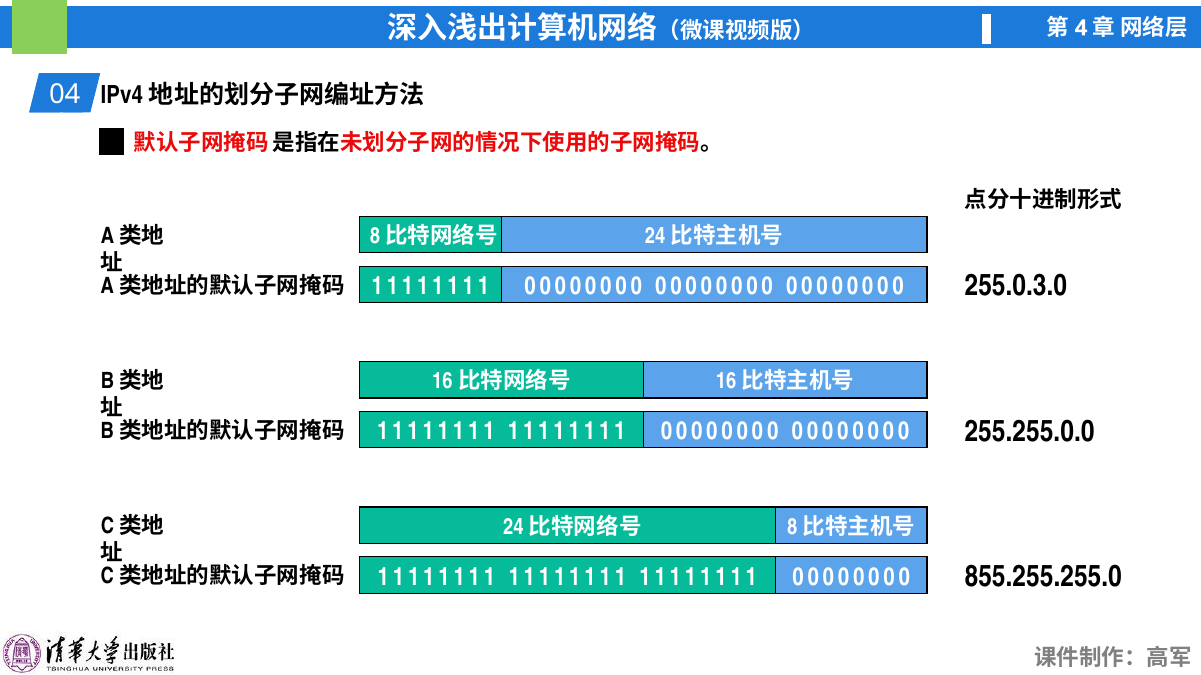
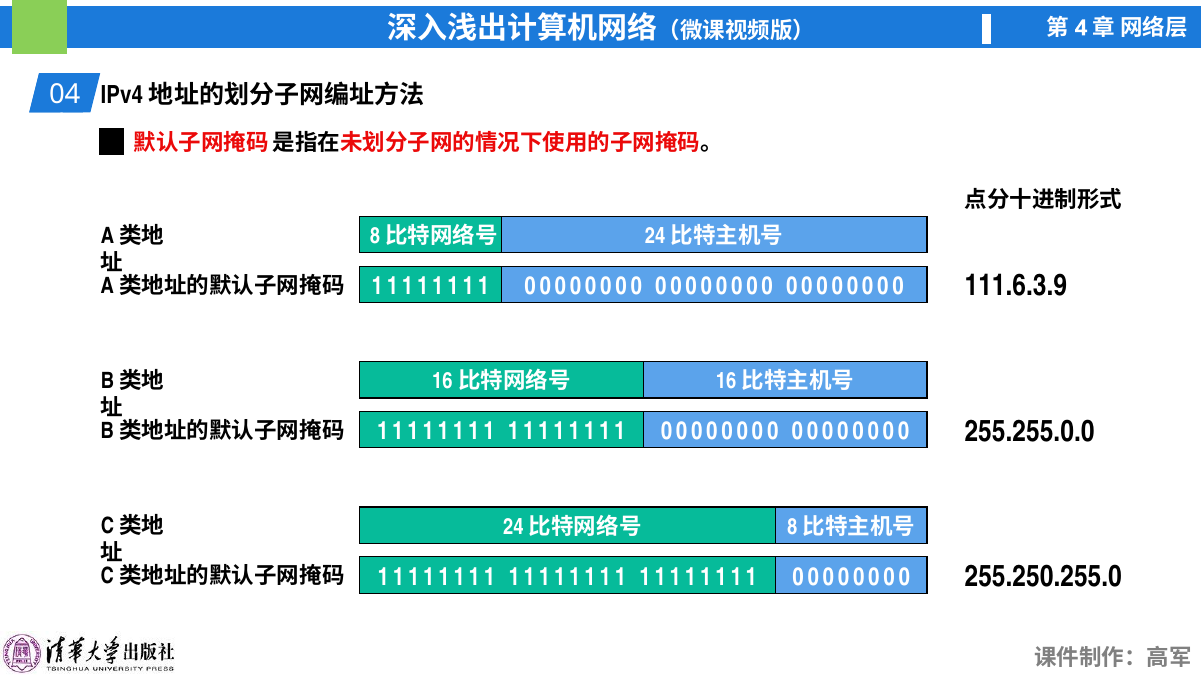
255.0.3.0: 255.0.3.0 -> 111.6.3.9
855.255.255.0: 855.255.255.0 -> 255.250.255.0
